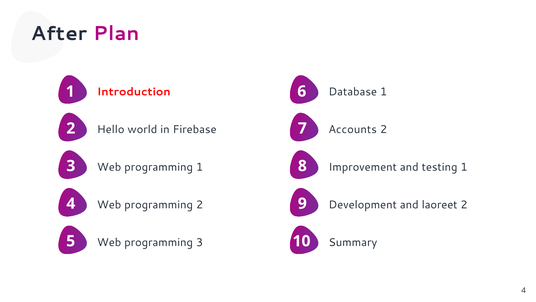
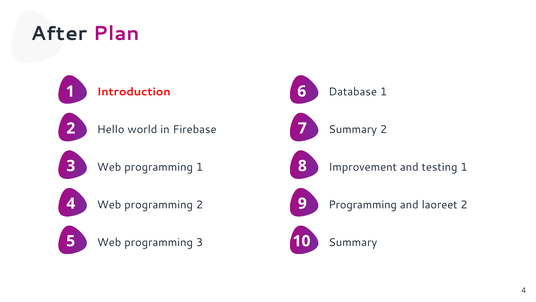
Accounts at (353, 129): Accounts -> Summary
Development at (363, 204): Development -> Programming
